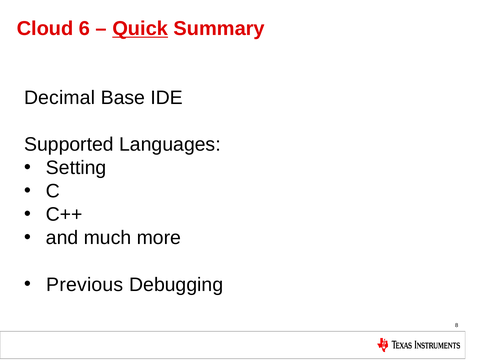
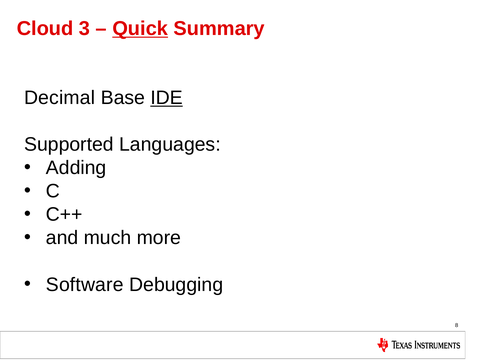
6: 6 -> 3
IDE underline: none -> present
Setting: Setting -> Adding
Previous: Previous -> Software
